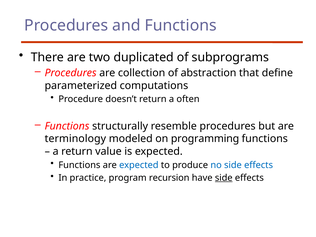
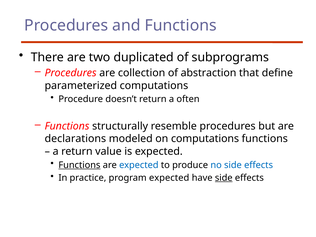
terminology: terminology -> declarations
on programming: programming -> computations
Functions at (79, 165) underline: none -> present
program recursion: recursion -> expected
